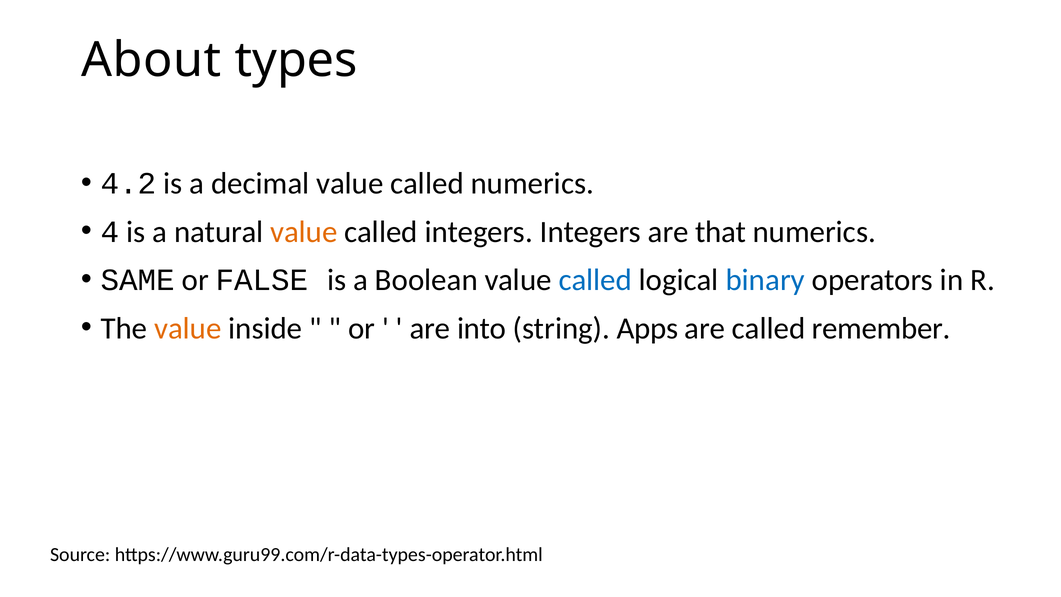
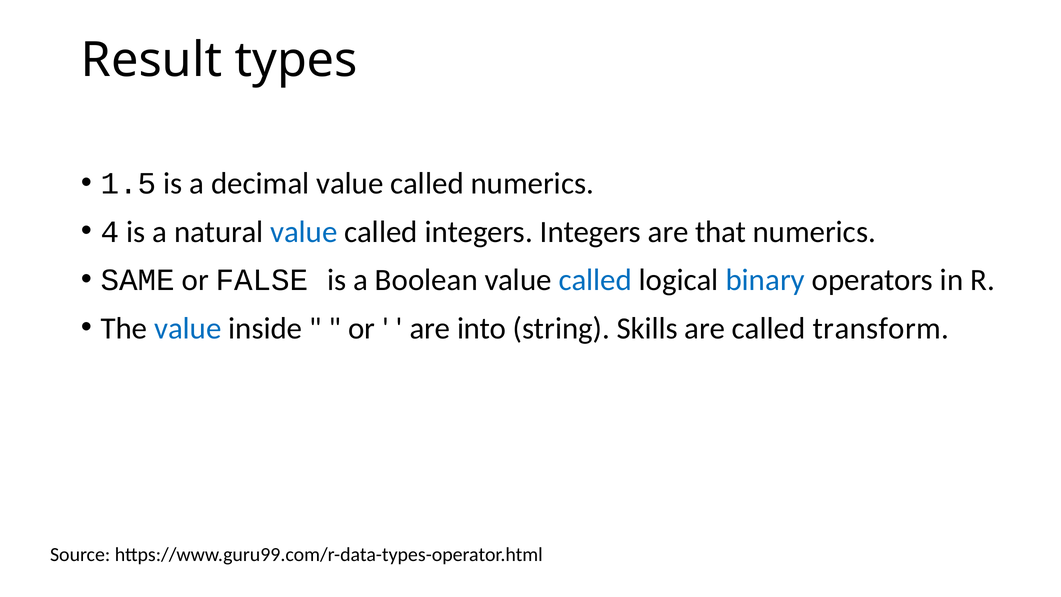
About: About -> Result
4.2: 4.2 -> 1.5
value at (304, 232) colour: orange -> blue
value at (188, 328) colour: orange -> blue
Apps: Apps -> Skills
remember: remember -> transform
